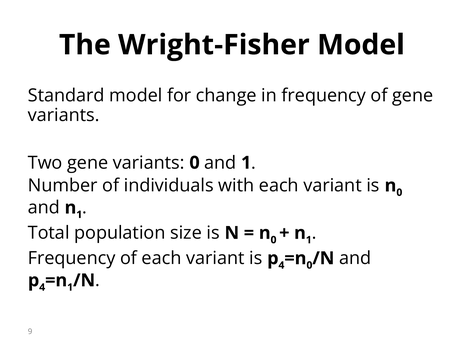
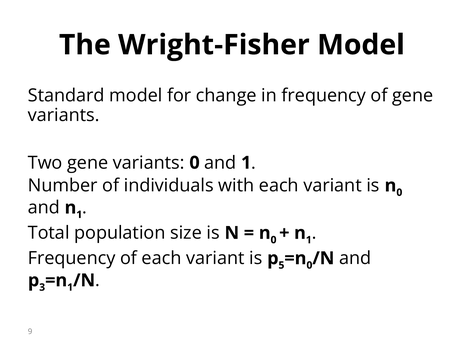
4 at (281, 265): 4 -> 5
4 at (42, 287): 4 -> 3
